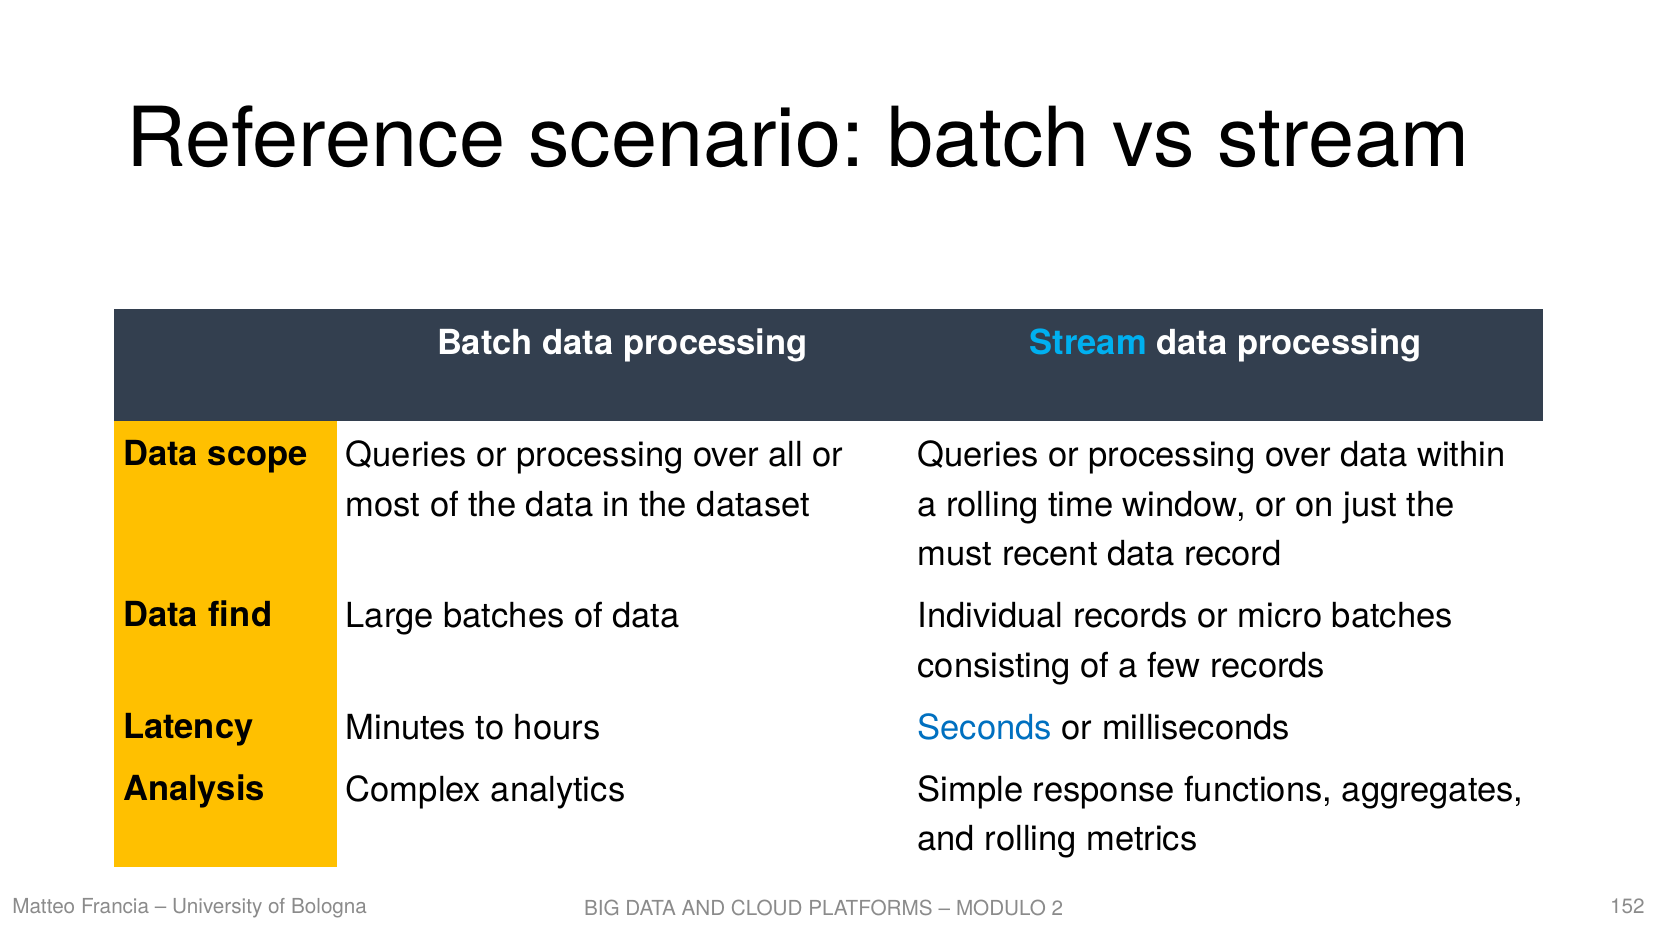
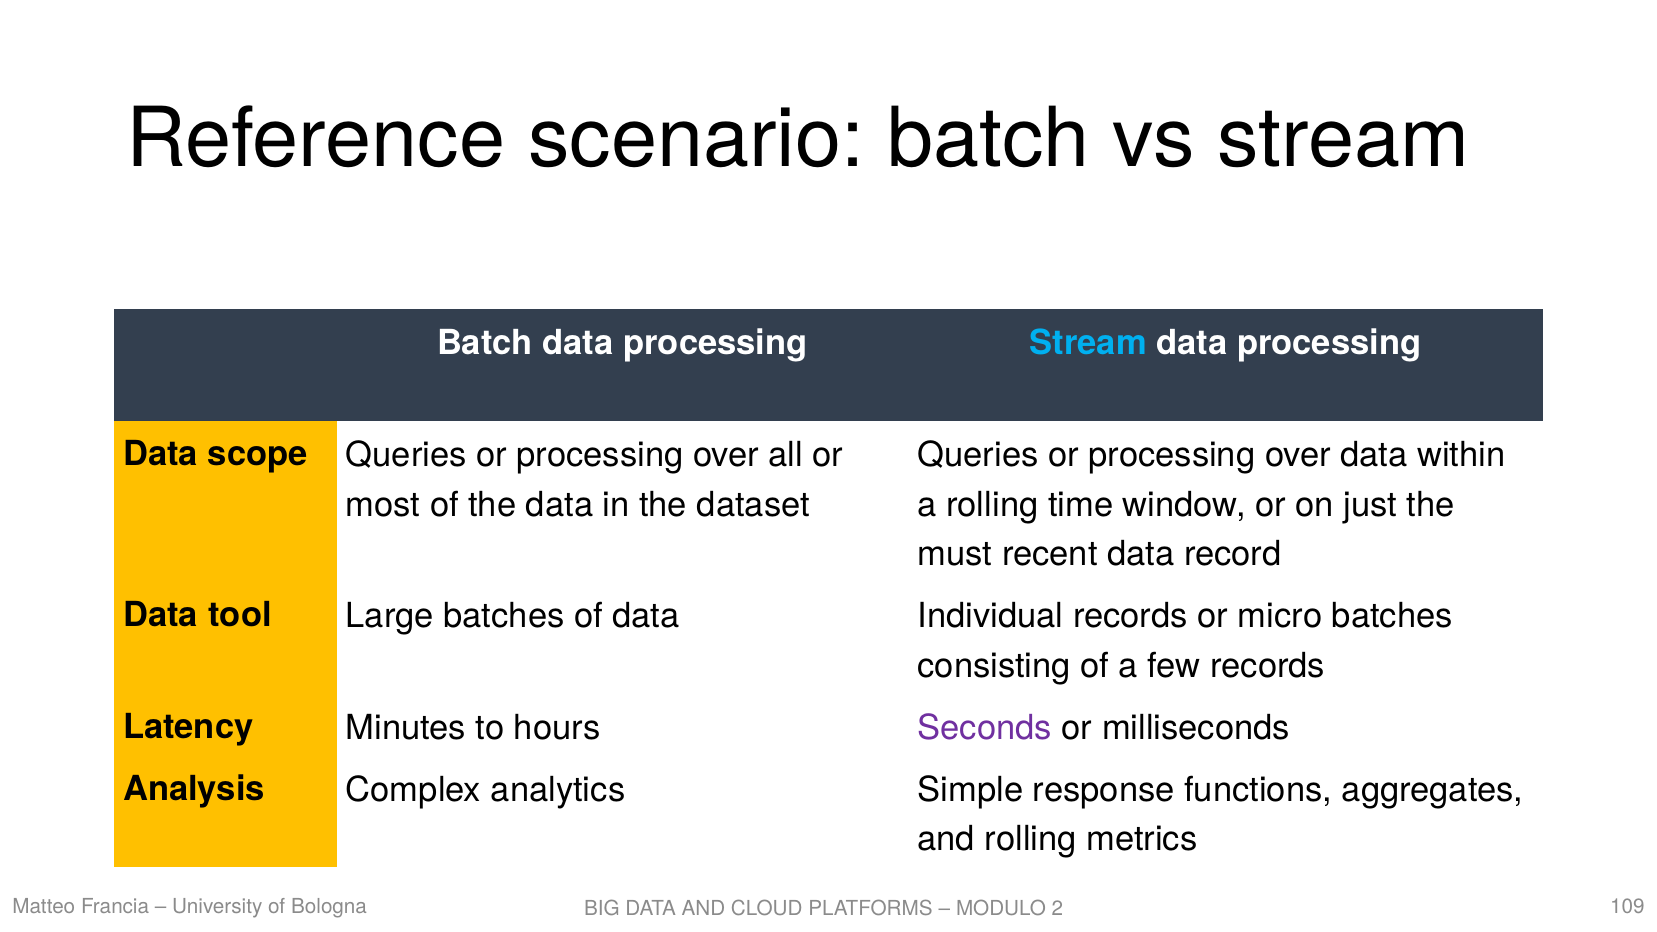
find: find -> tool
Seconds colour: blue -> purple
152: 152 -> 109
